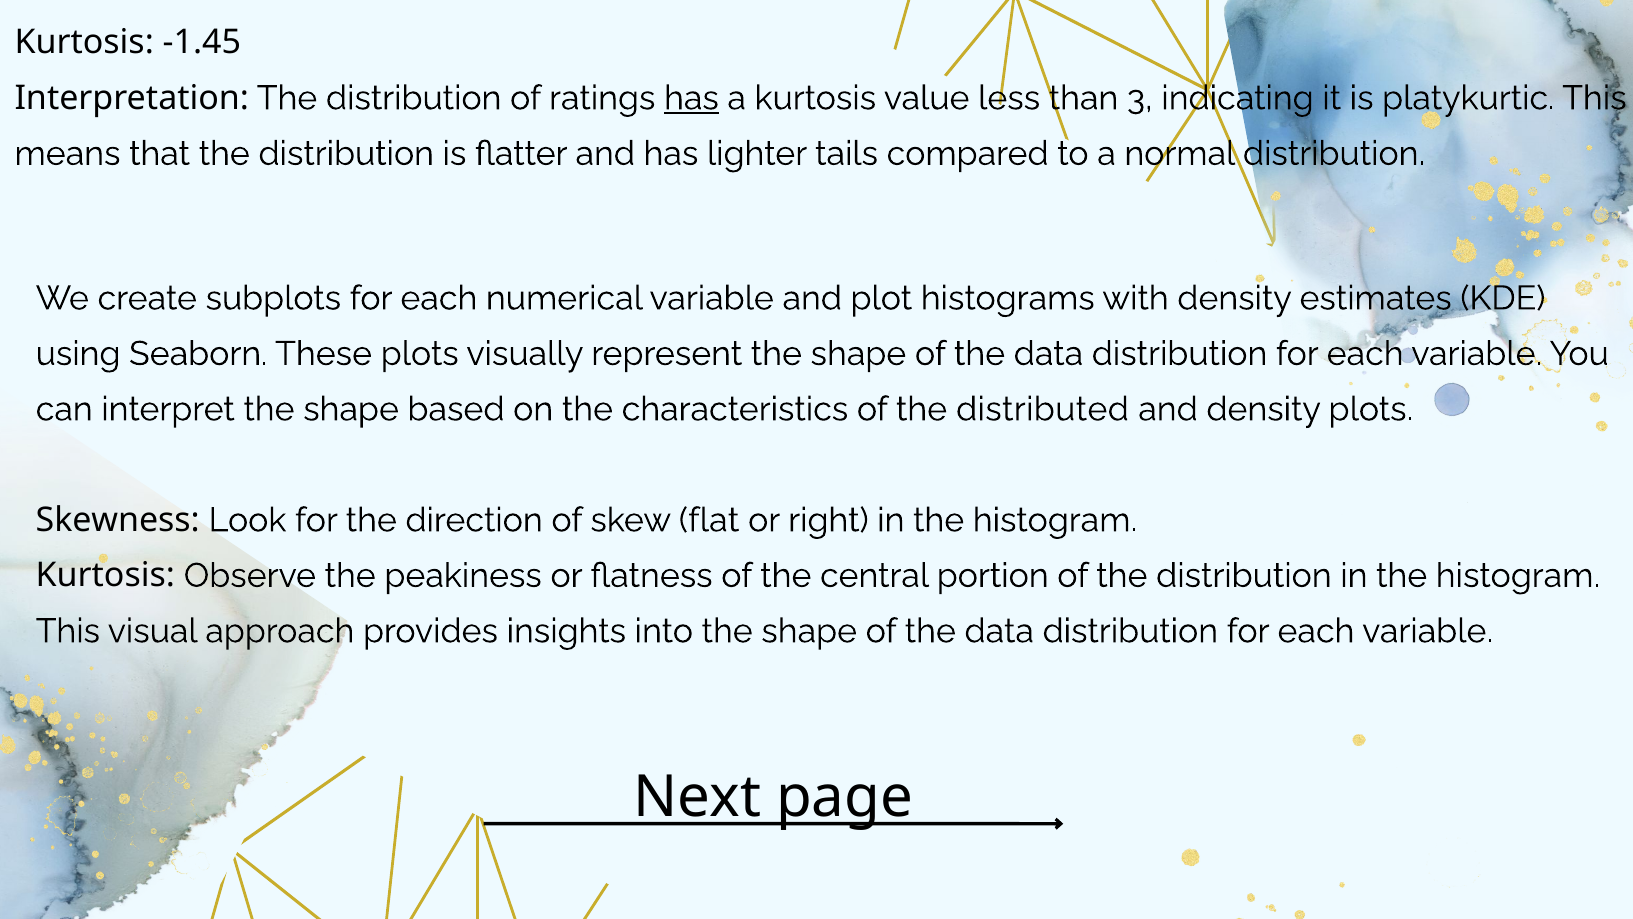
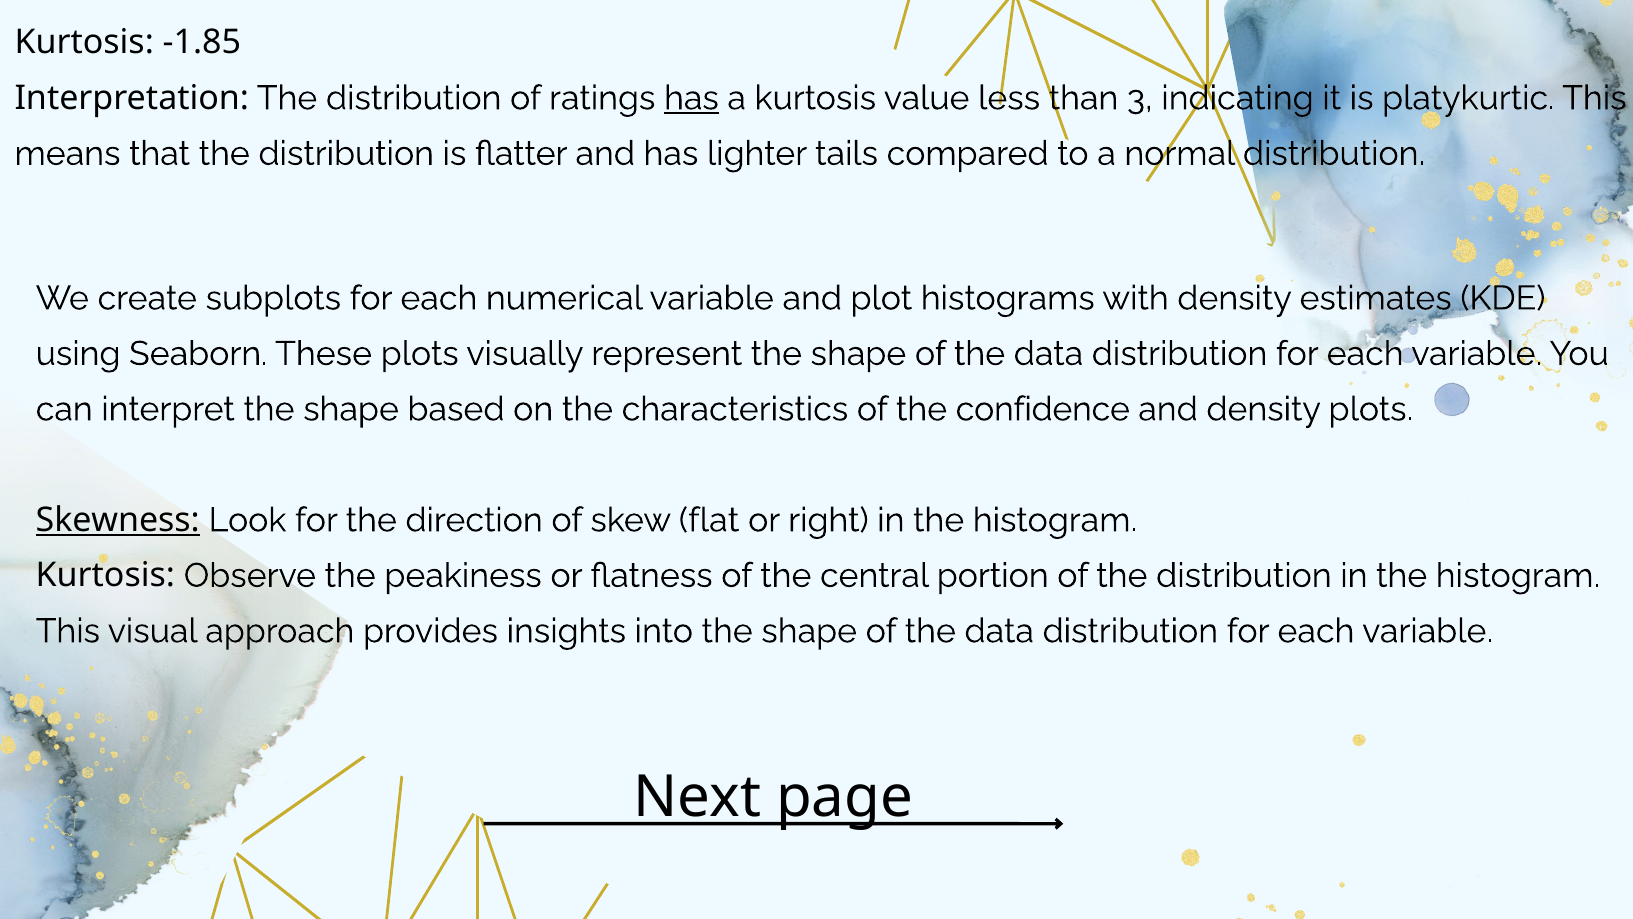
-1.45: -1.45 -> -1.85
distributed: distributed -> confidence
Skewness underline: none -> present
